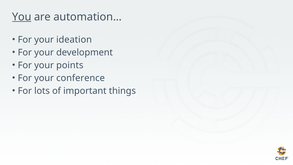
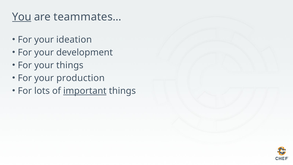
automation…: automation… -> teammates…
your points: points -> things
conference: conference -> production
important underline: none -> present
